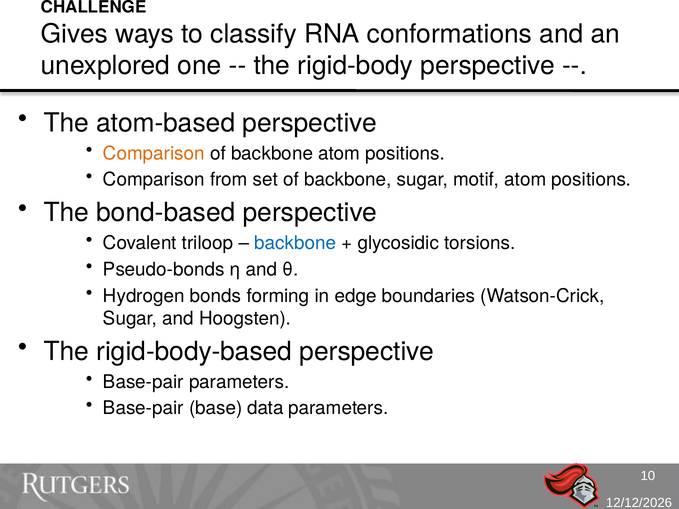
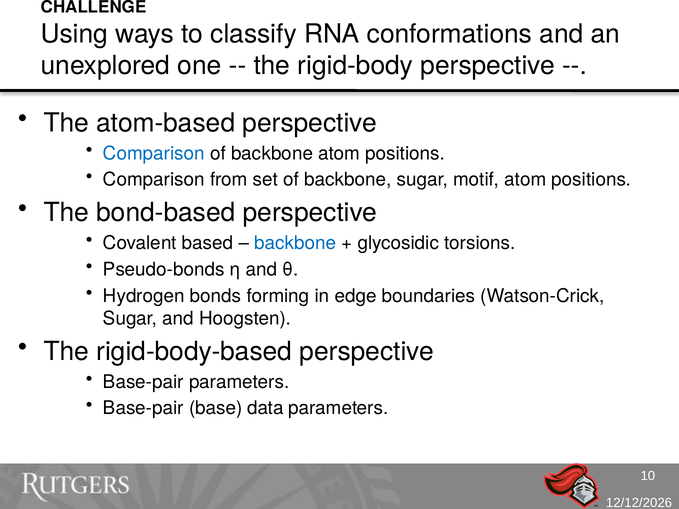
Gives: Gives -> Using
Comparison at (154, 153) colour: orange -> blue
triloop: triloop -> based
